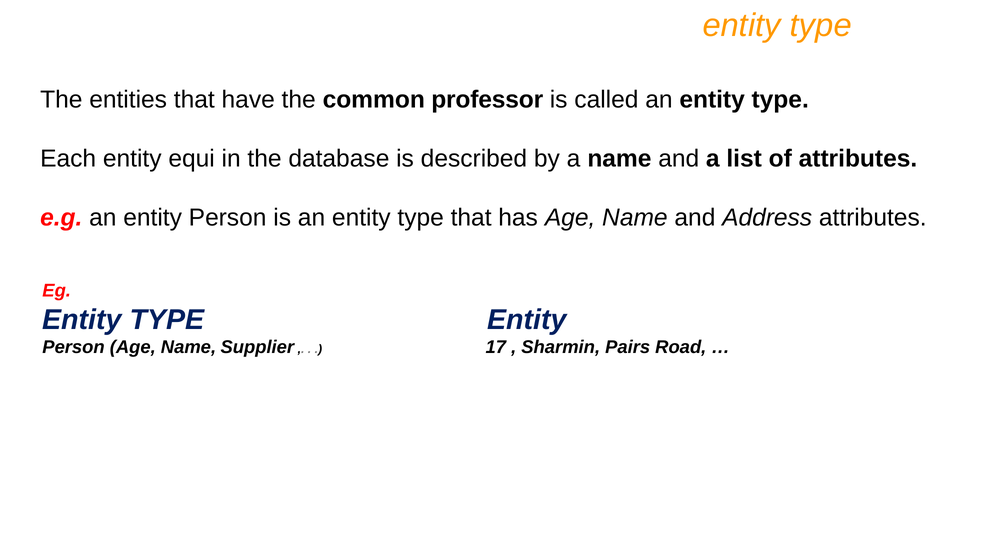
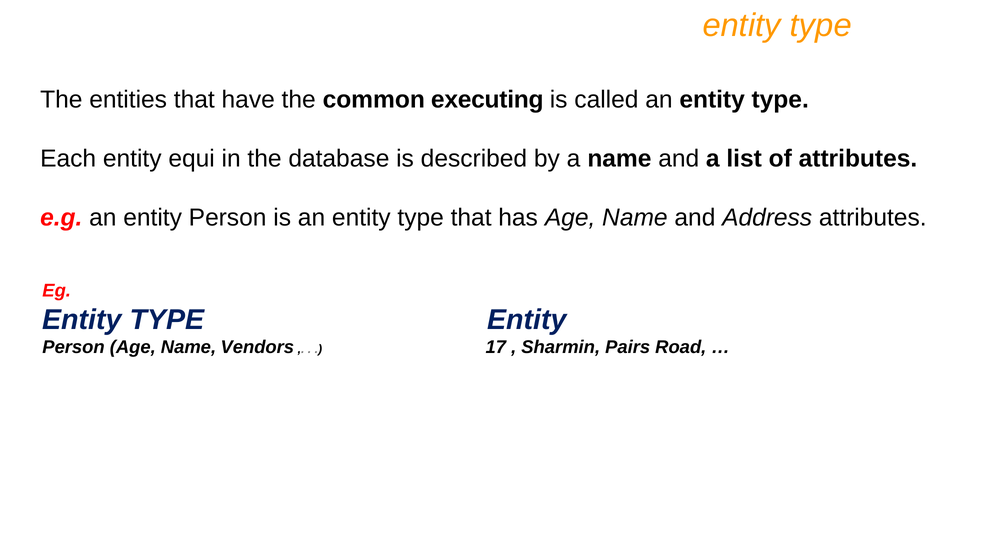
professor: professor -> executing
Supplier: Supplier -> Vendors
